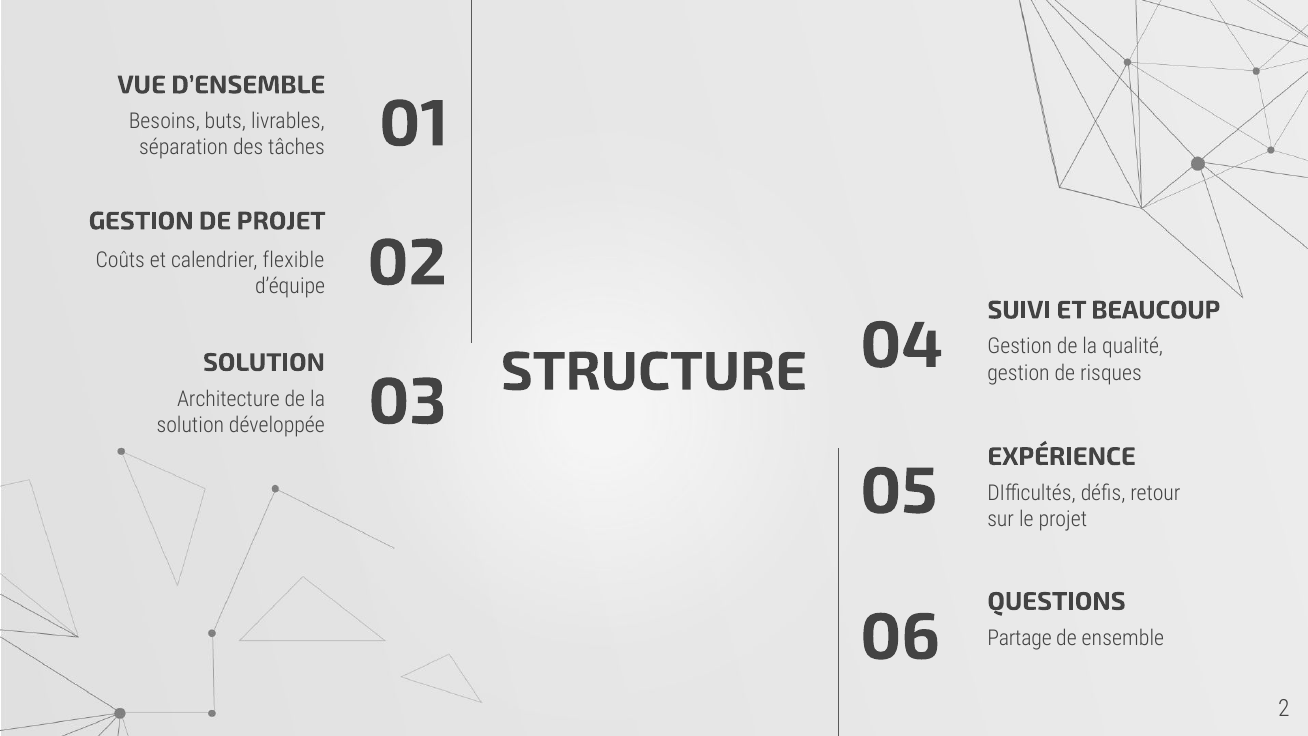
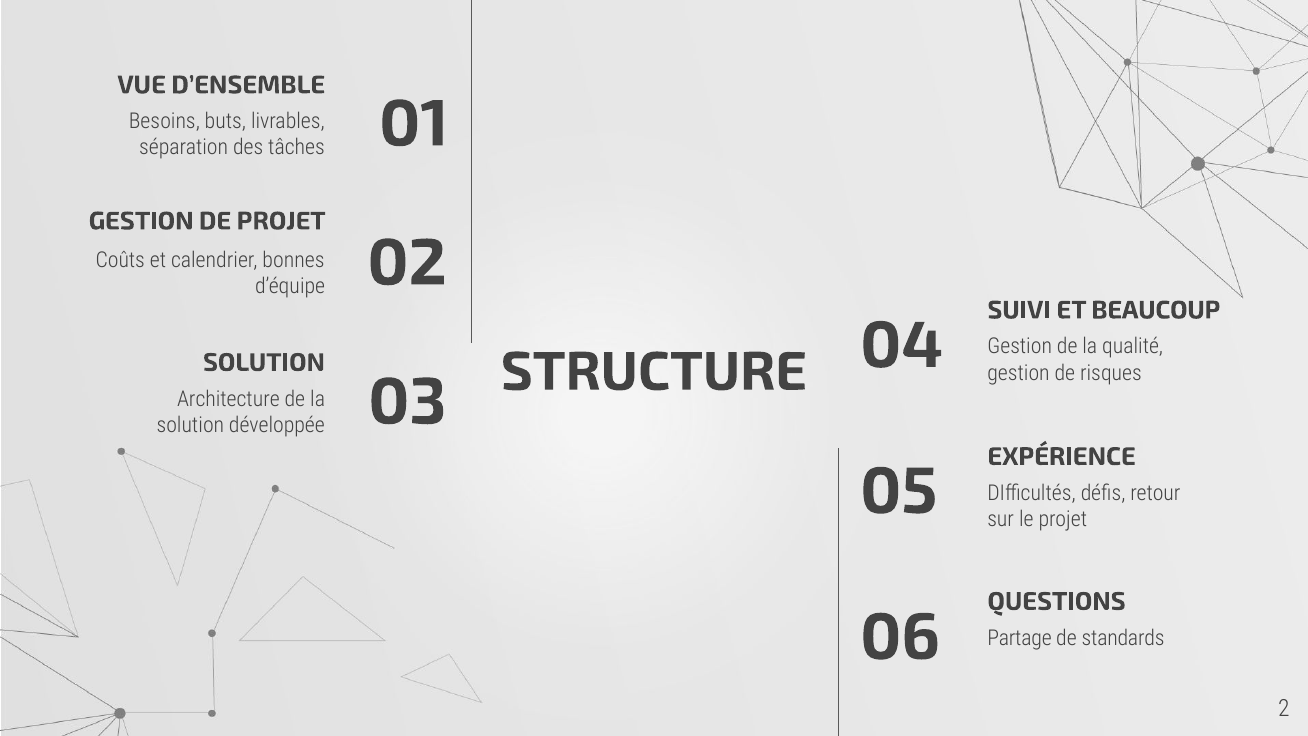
flexible: flexible -> bonnes
ensemble: ensemble -> standards
